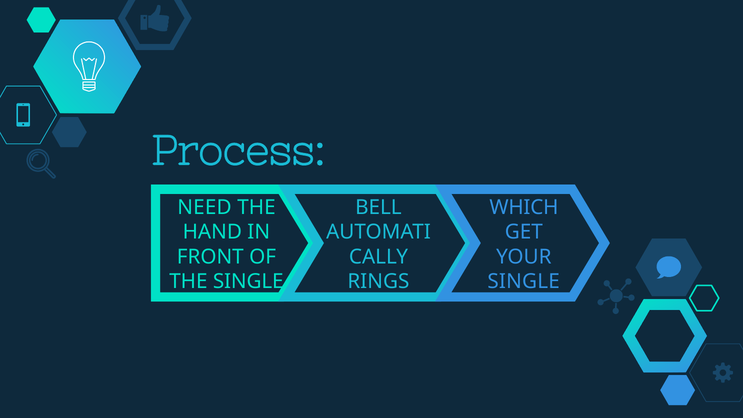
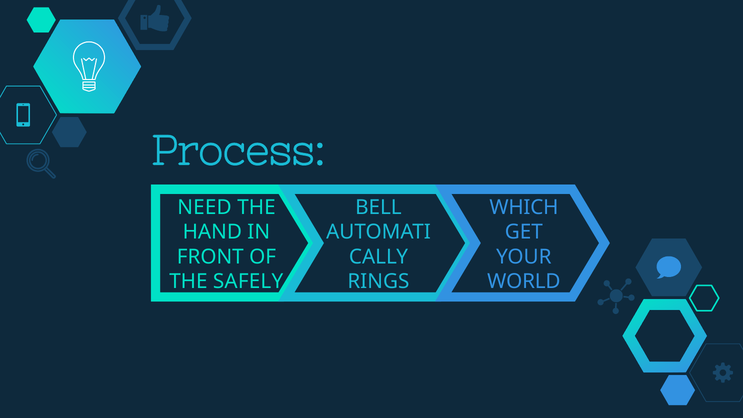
THE SINGLE: SINGLE -> SAFELY
SINGLE at (524, 282): SINGLE -> WORLD
